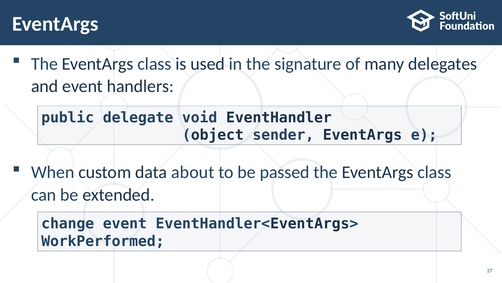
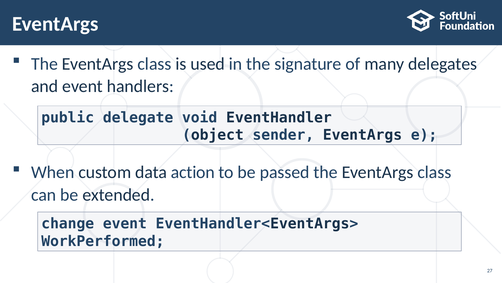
about: about -> action
